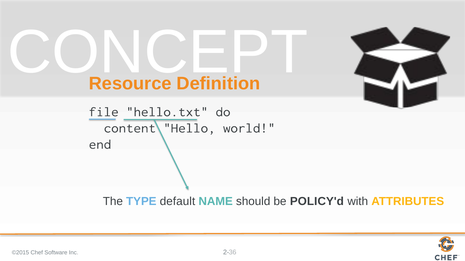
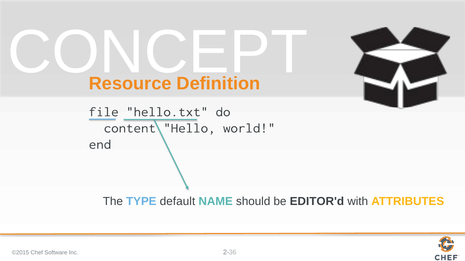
POLICY'd: POLICY'd -> EDITOR'd
